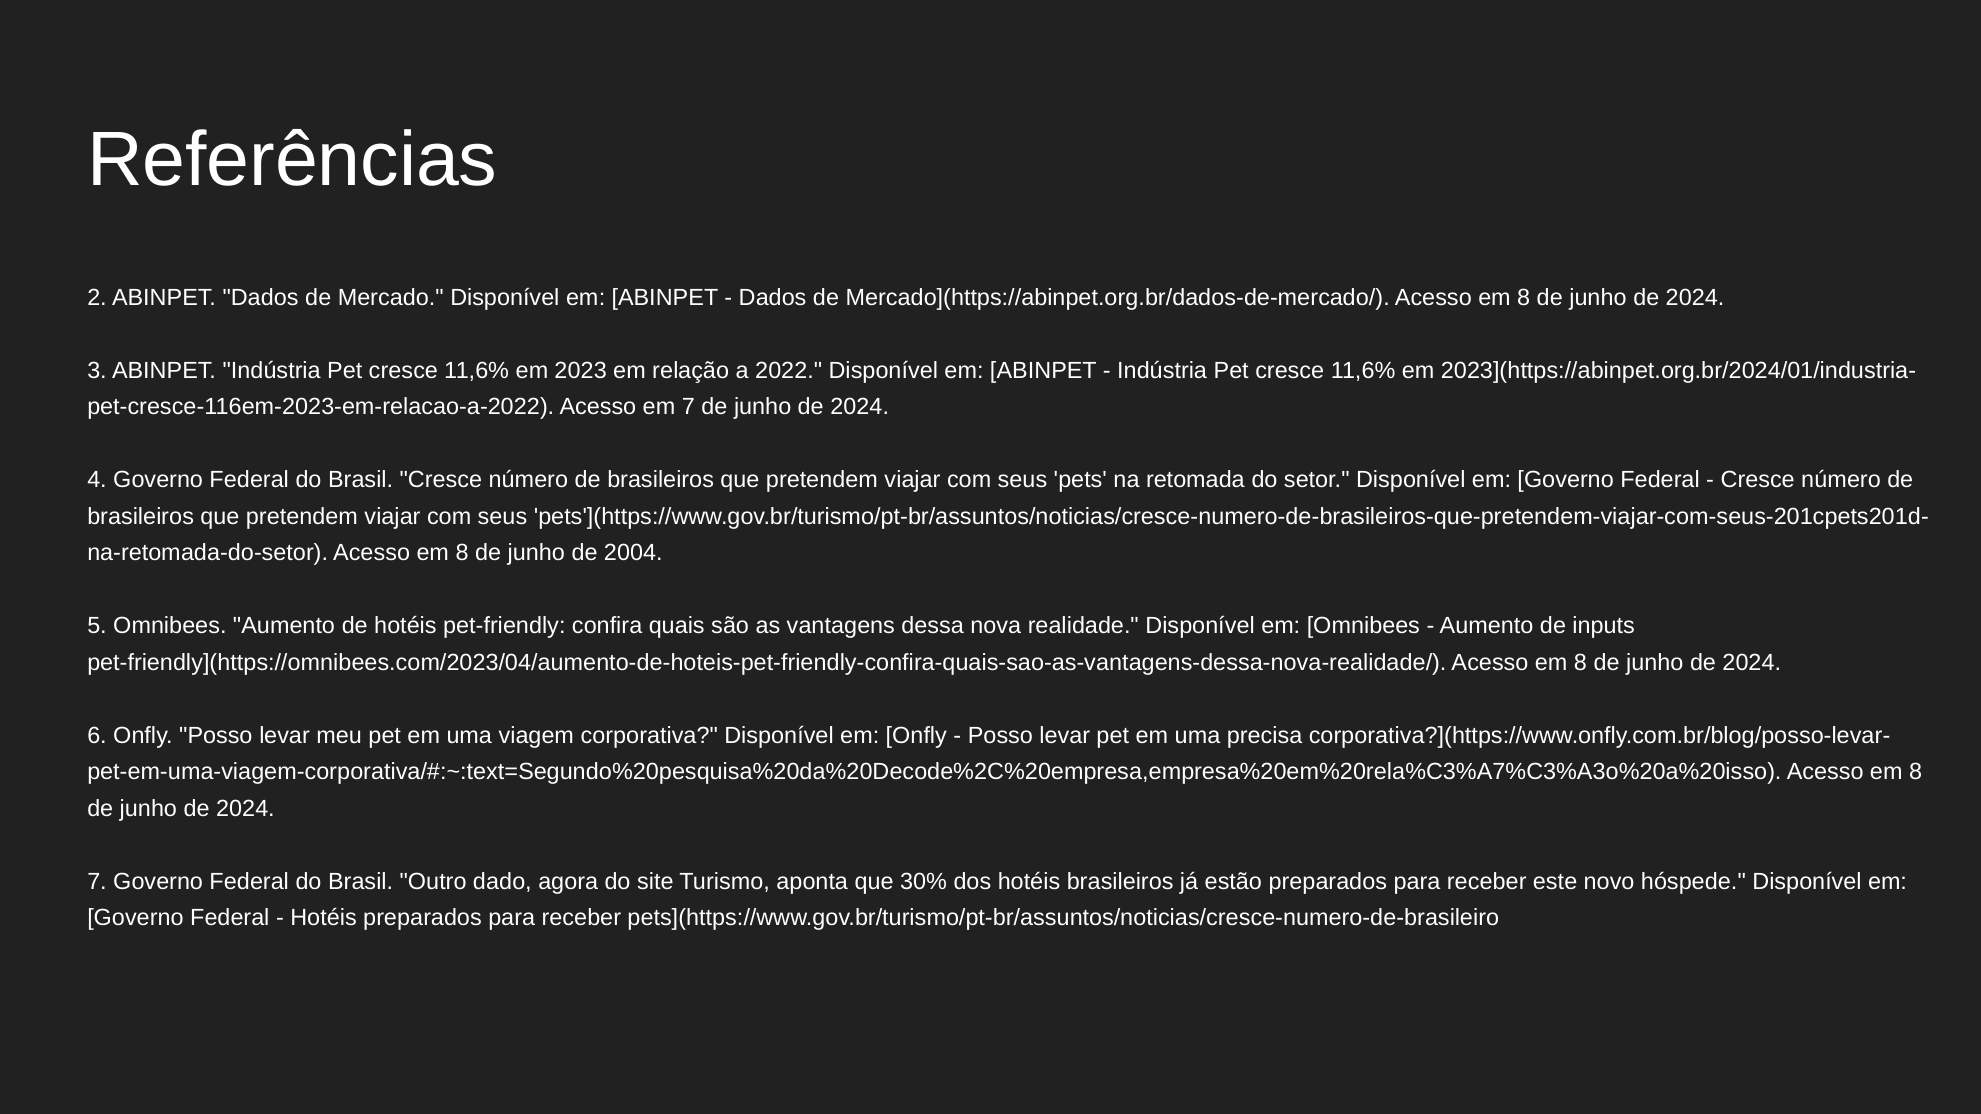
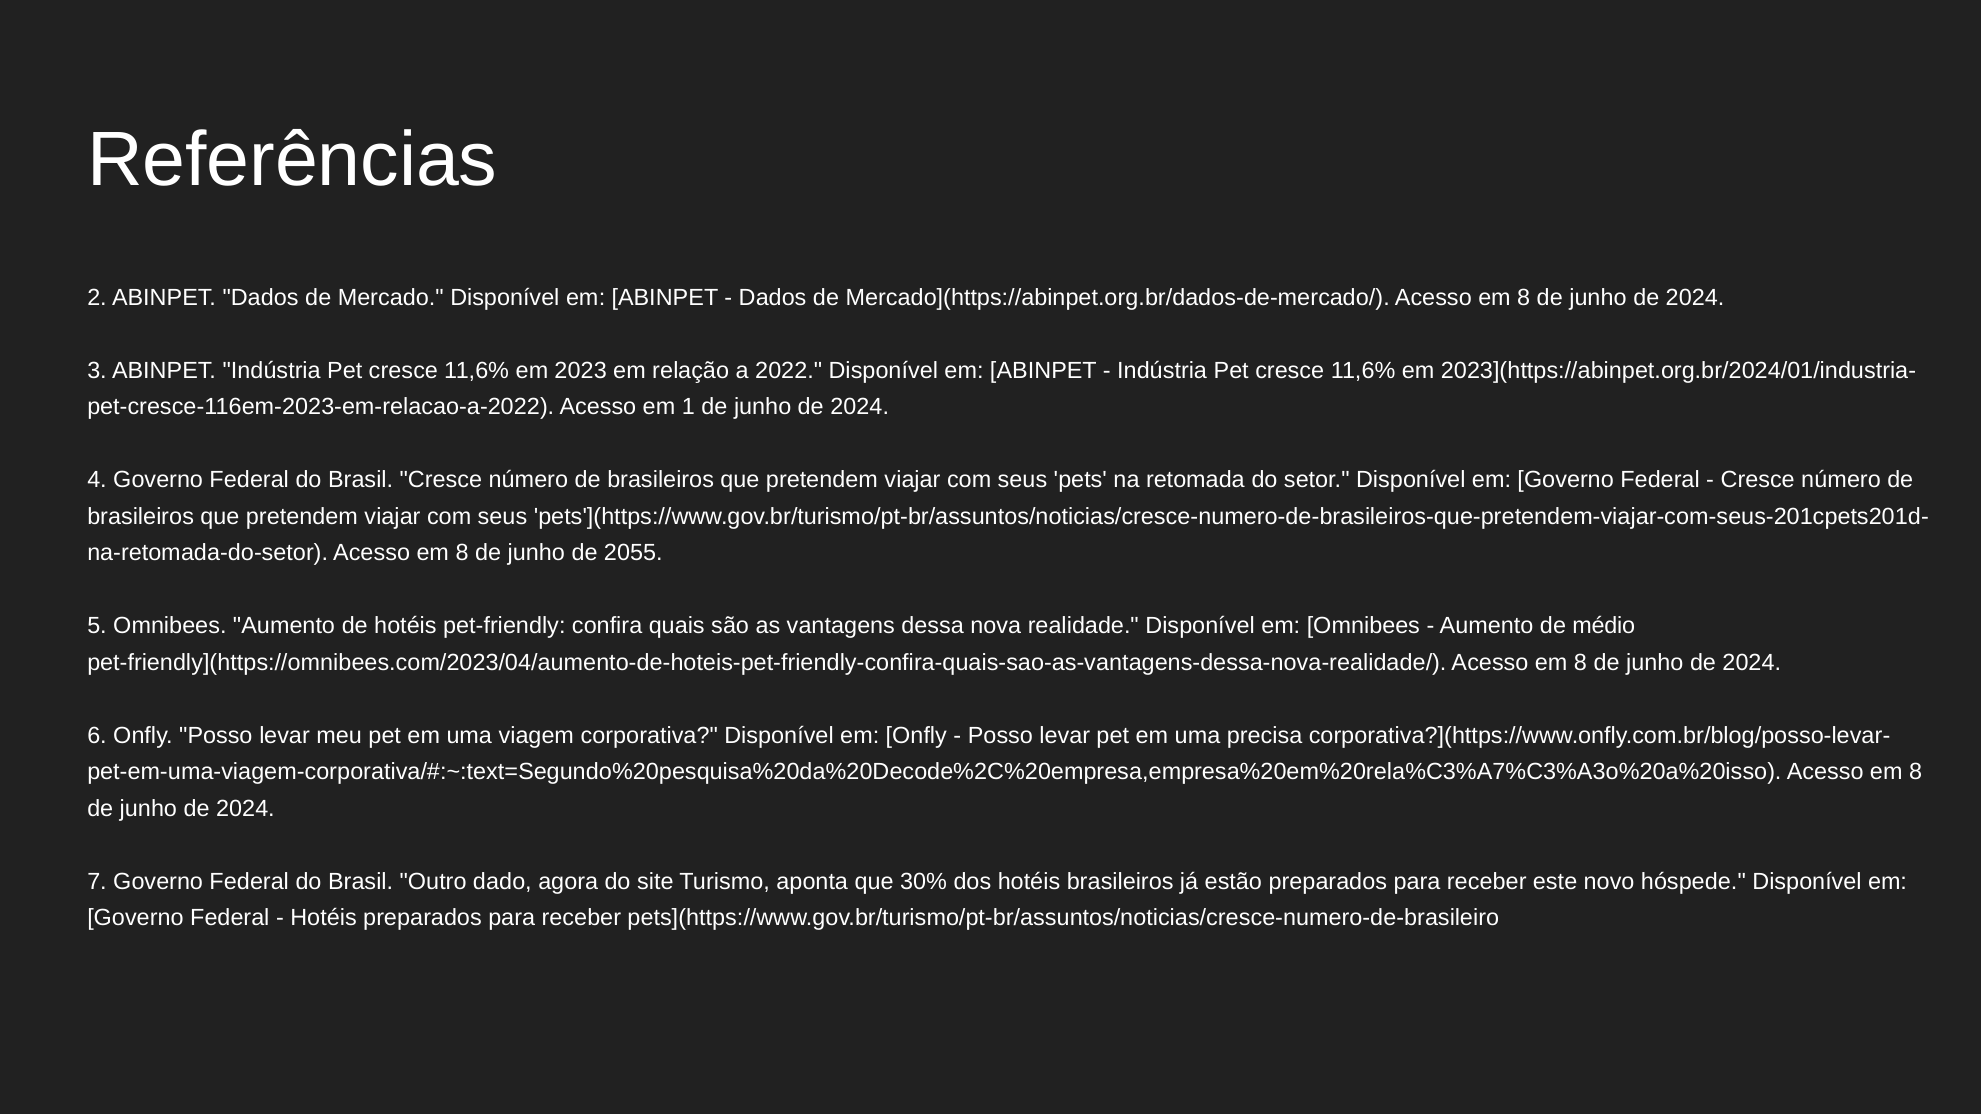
em 7: 7 -> 1
2004: 2004 -> 2055
inputs: inputs -> médio
